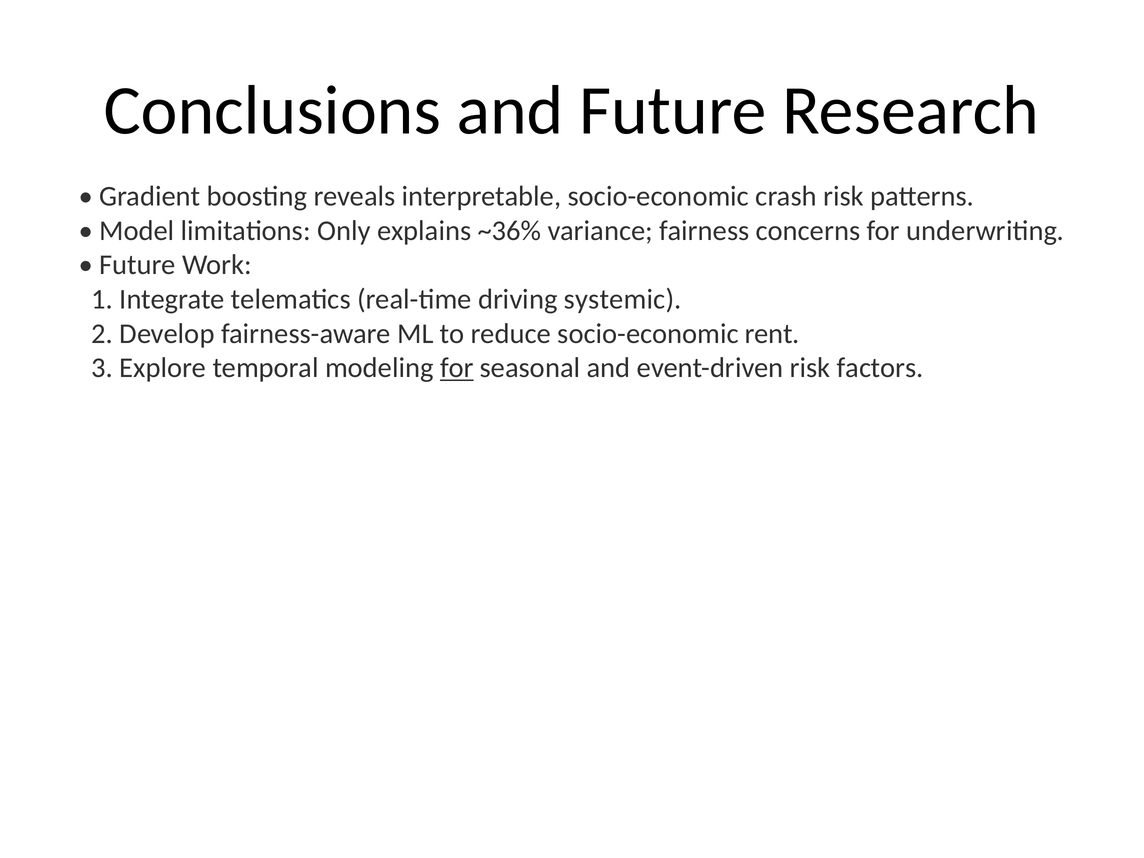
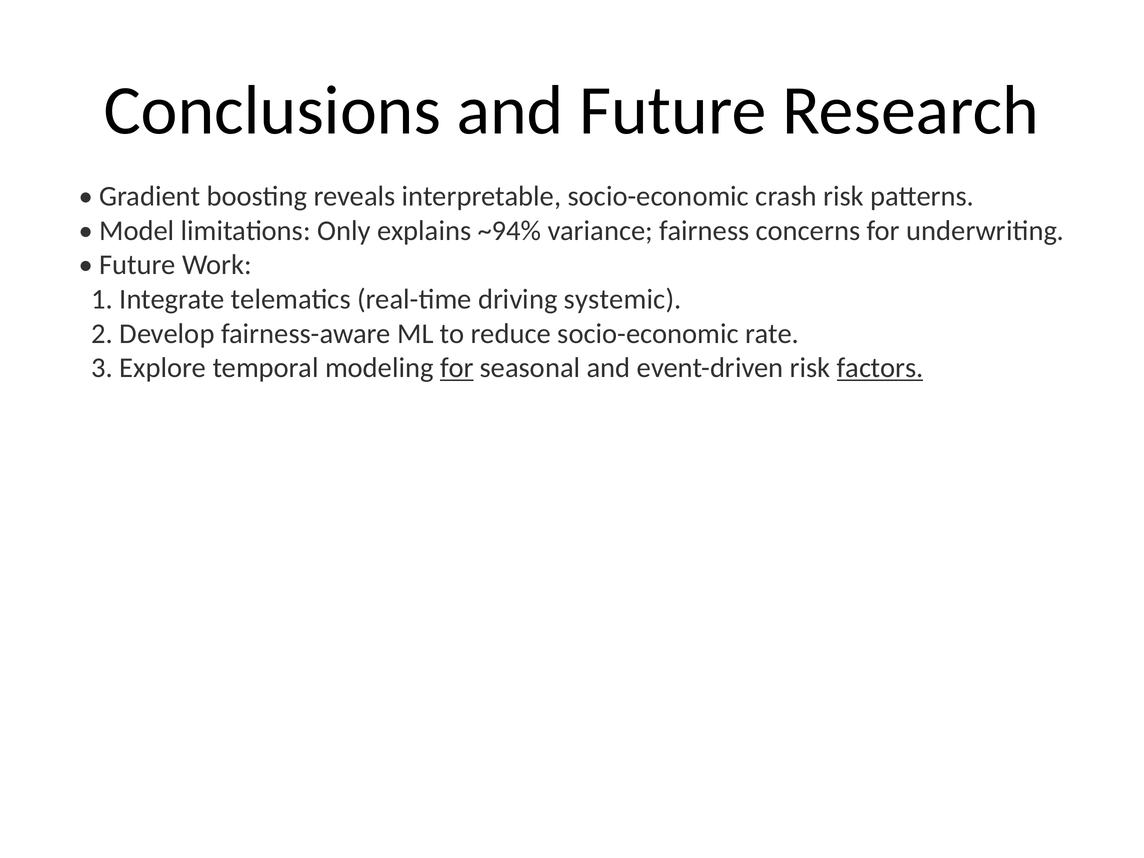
~36%: ~36% -> ~94%
rent: rent -> rate
factors underline: none -> present
